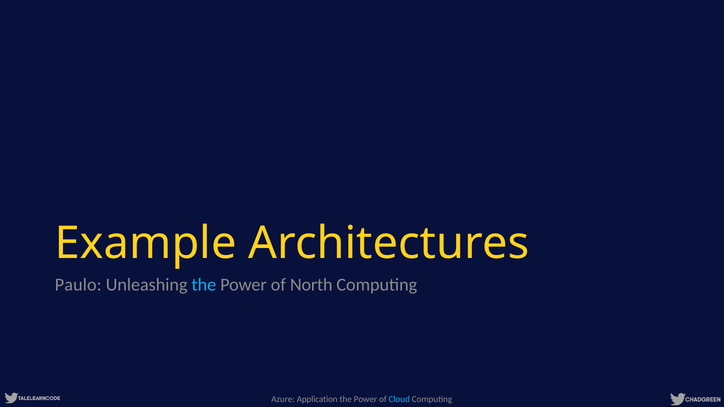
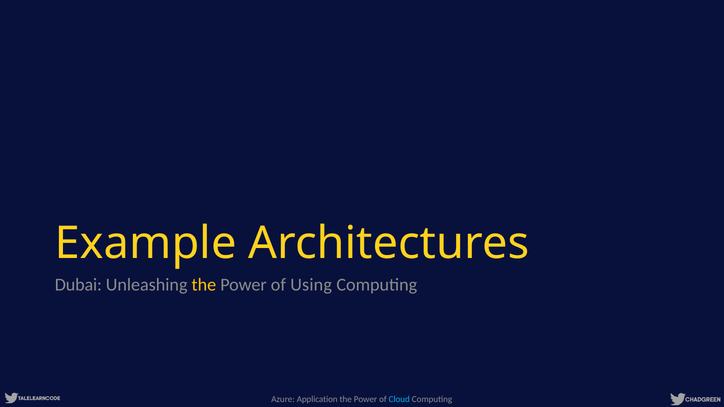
Paulo: Paulo -> Dubai
the at (204, 285) colour: light blue -> yellow
North: North -> Using
